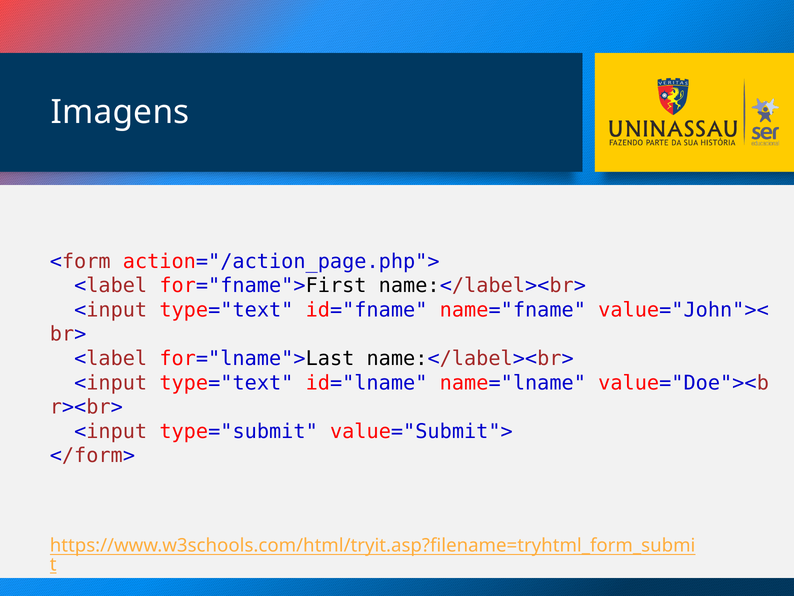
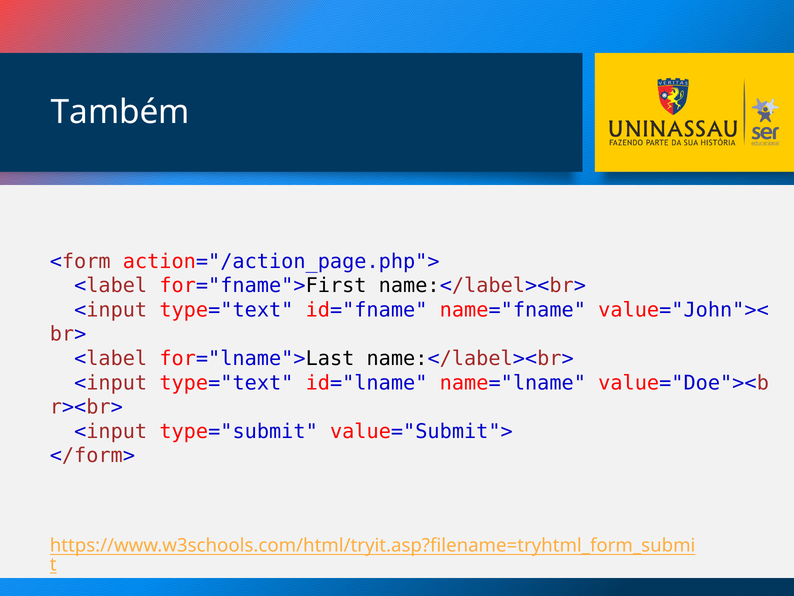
Imagens: Imagens -> Também
